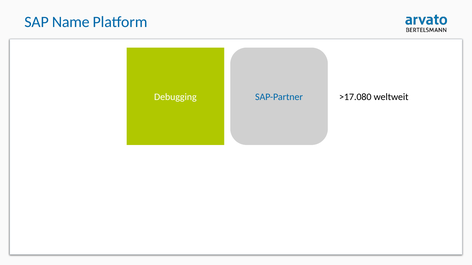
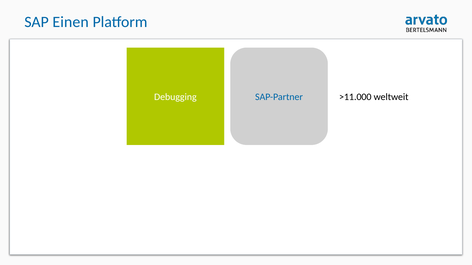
Name: Name -> Einen
>17.080: >17.080 -> >11.000
